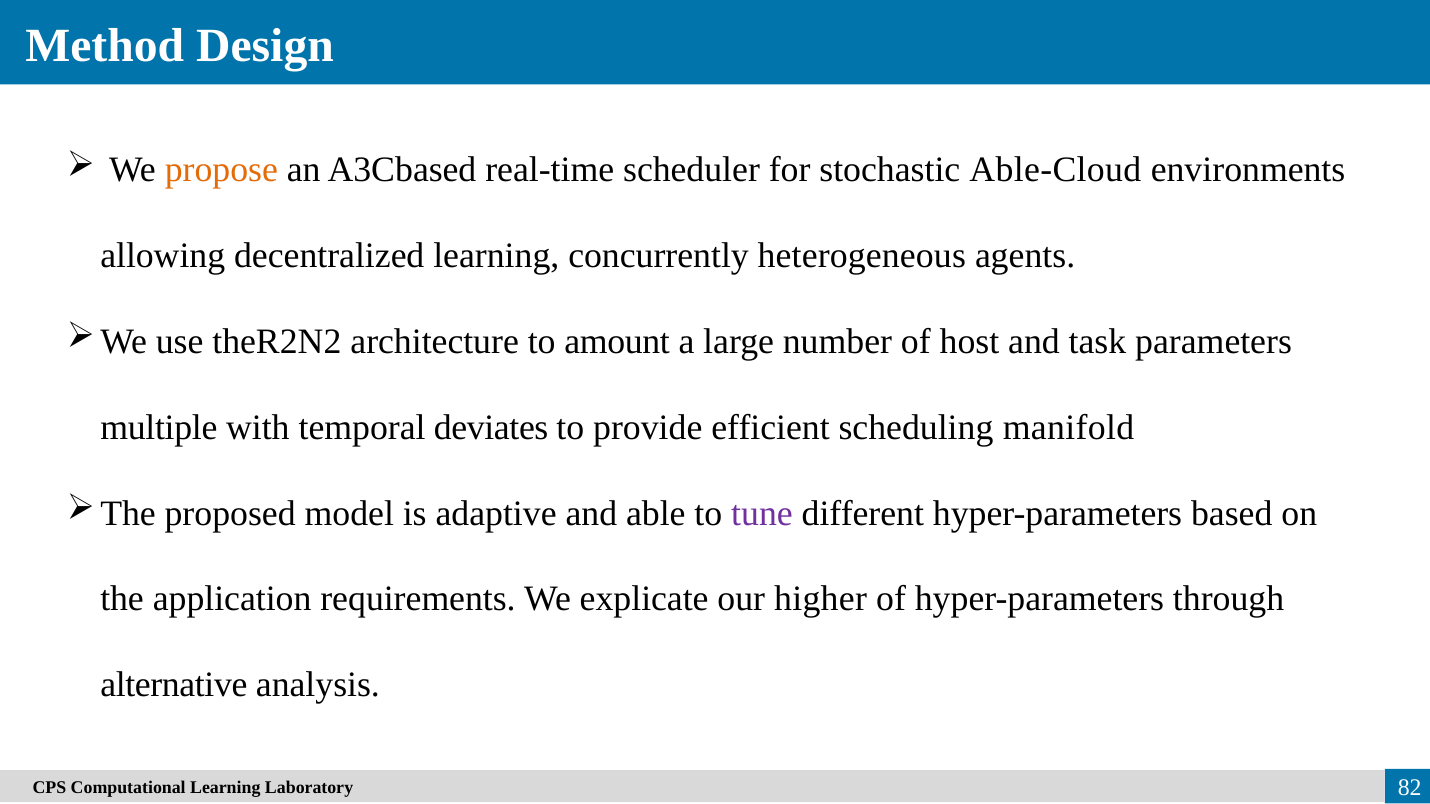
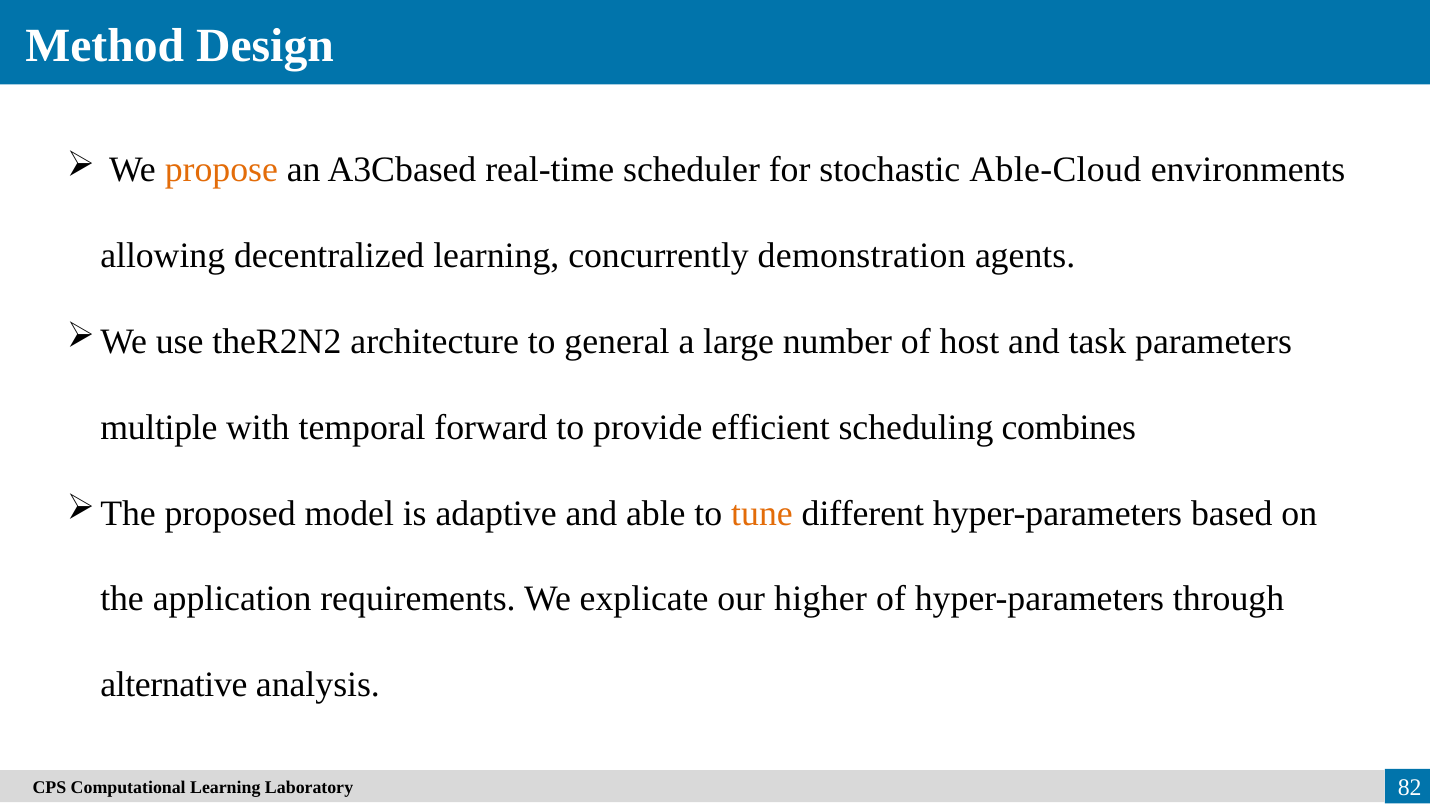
heterogeneous: heterogeneous -> demonstration
amount: amount -> general
deviates: deviates -> forward
manifold: manifold -> combines
tune colour: purple -> orange
